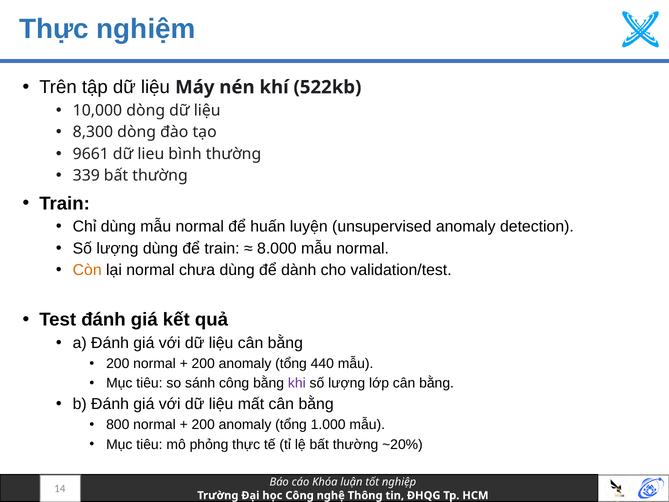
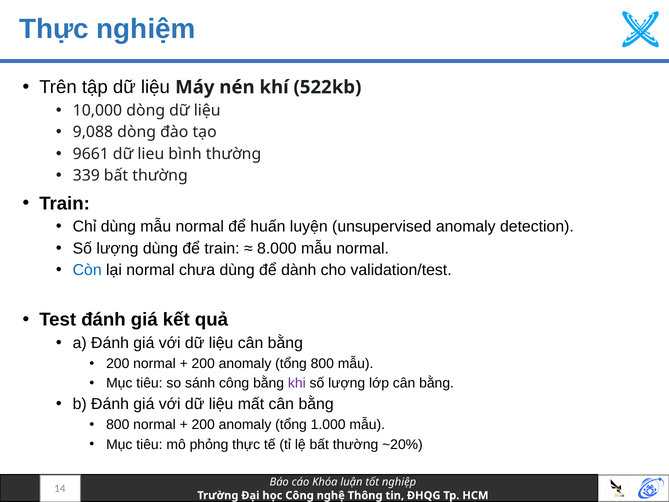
8,300: 8,300 -> 9,088
Còn colour: orange -> blue
tổng 440: 440 -> 800
